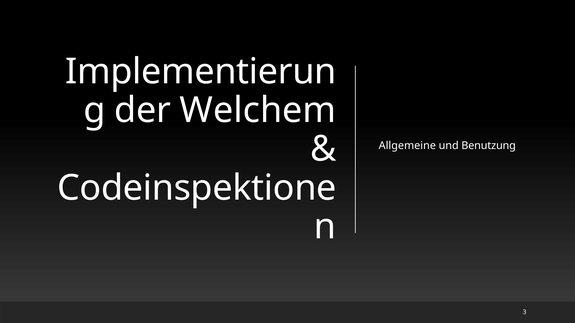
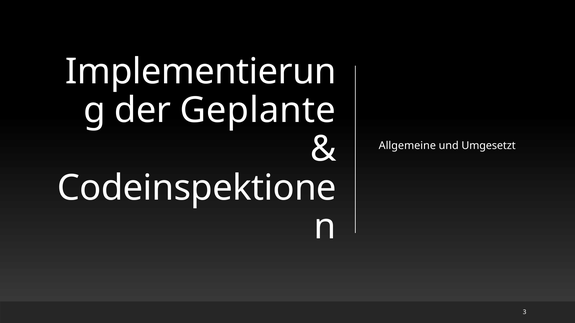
Welchem: Welchem -> Geplante
Benutzung: Benutzung -> Umgesetzt
